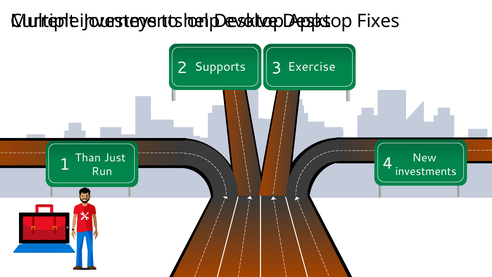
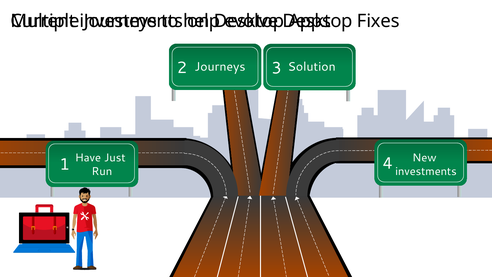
Exercise: Exercise -> Solution
Supports at (220, 67): Supports -> Journeys
Than: Than -> Have
